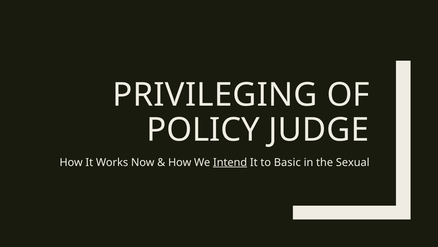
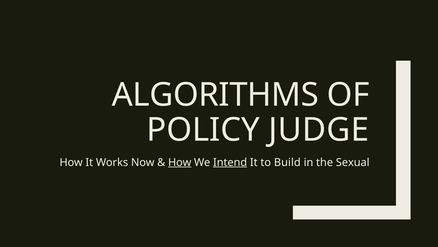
PRIVILEGING: PRIVILEGING -> ALGORITHMS
How at (180, 162) underline: none -> present
Basic: Basic -> Build
